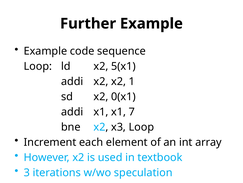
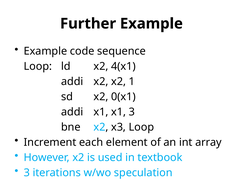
5(x1: 5(x1 -> 4(x1
x1 7: 7 -> 3
